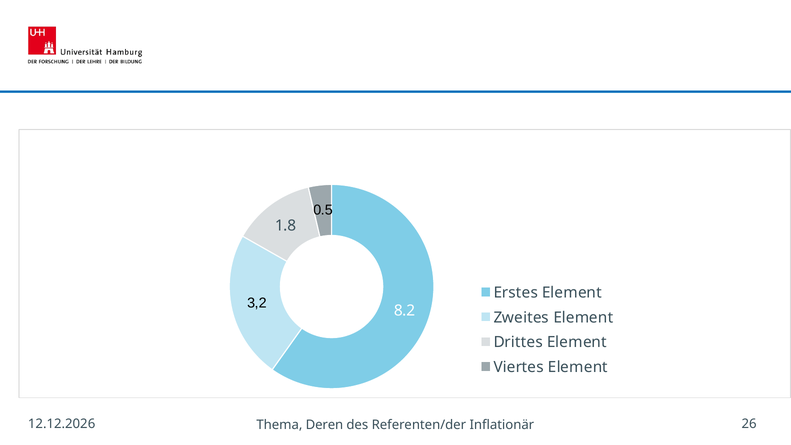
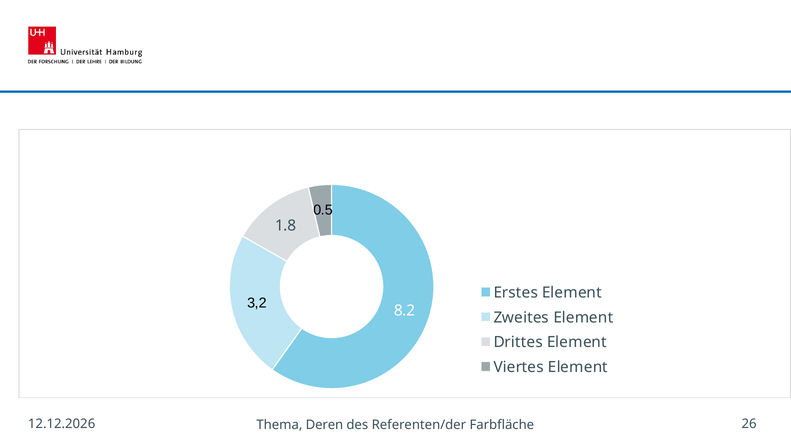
Inflationär: Inflationär -> Farbfläche
